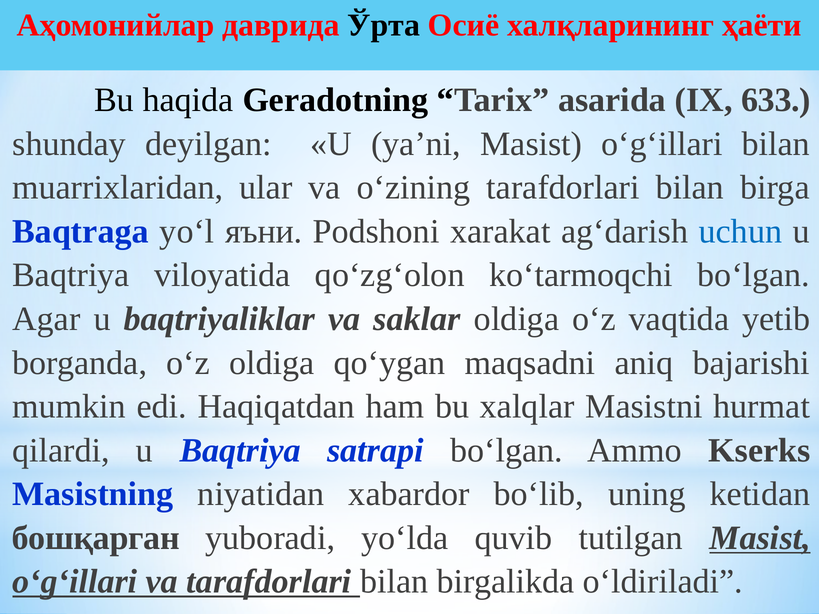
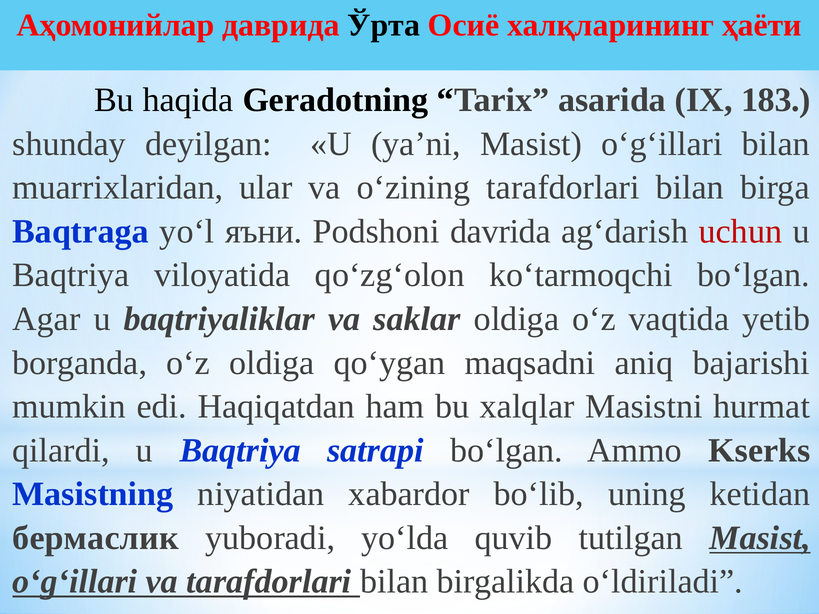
633: 633 -> 183
xarakat: xarakat -> davrida
uchun colour: blue -> red
бошқарган: бошқарган -> бермаслик
